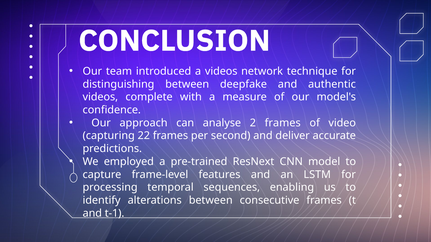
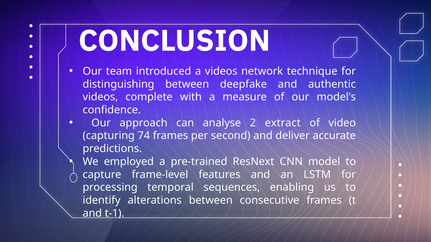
2 frames: frames -> extract
22: 22 -> 74
